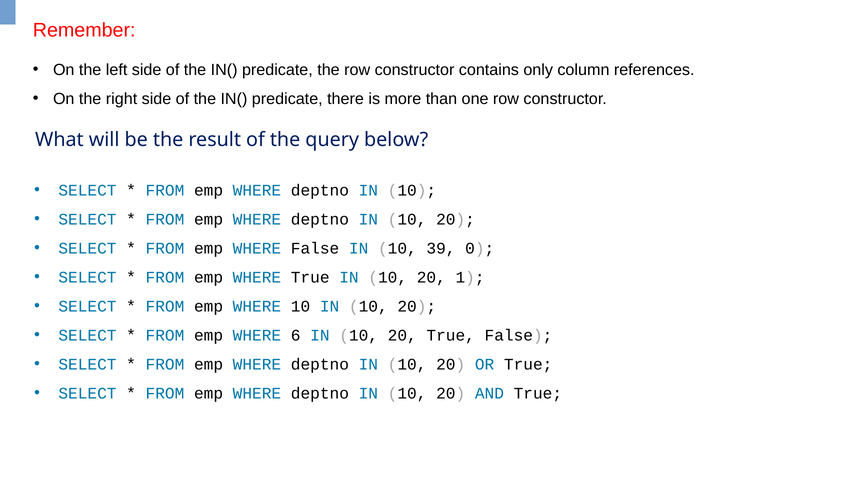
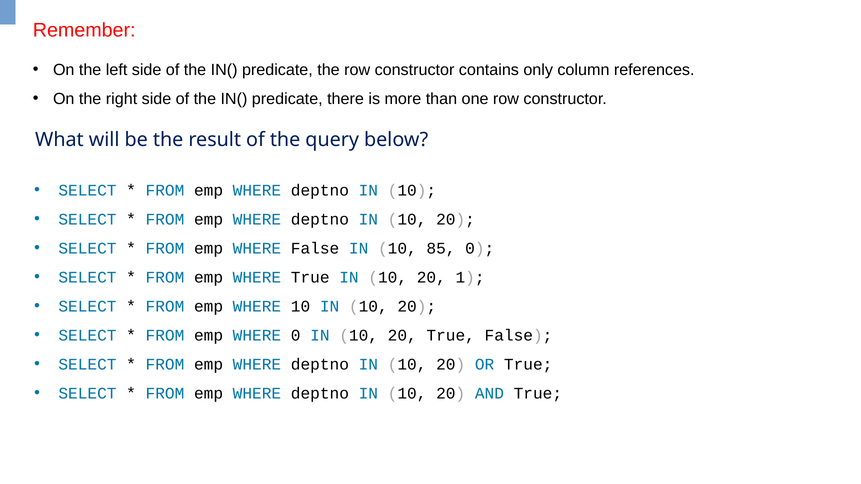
39: 39 -> 85
WHERE 6: 6 -> 0
